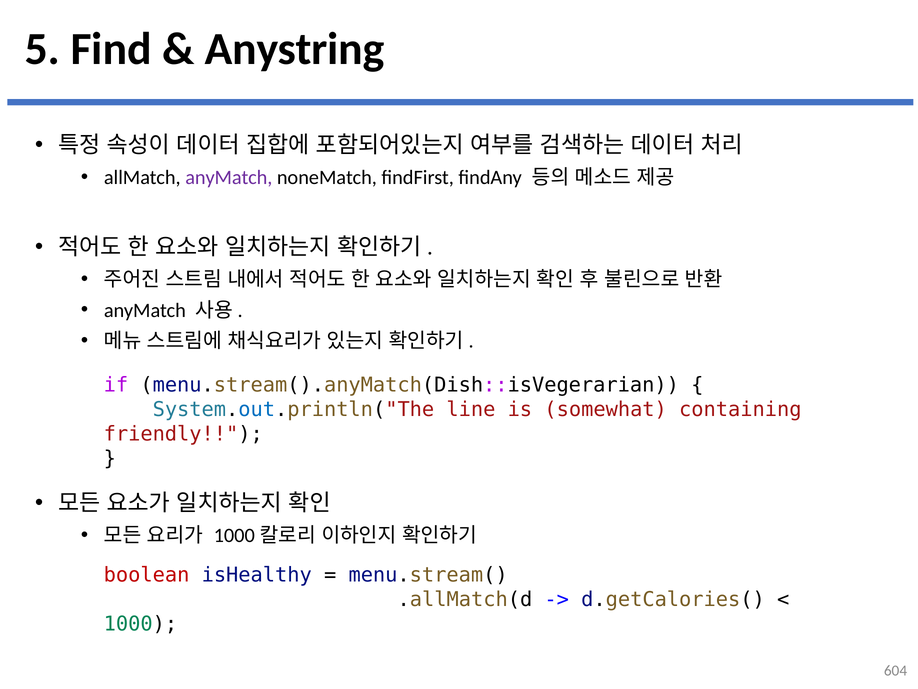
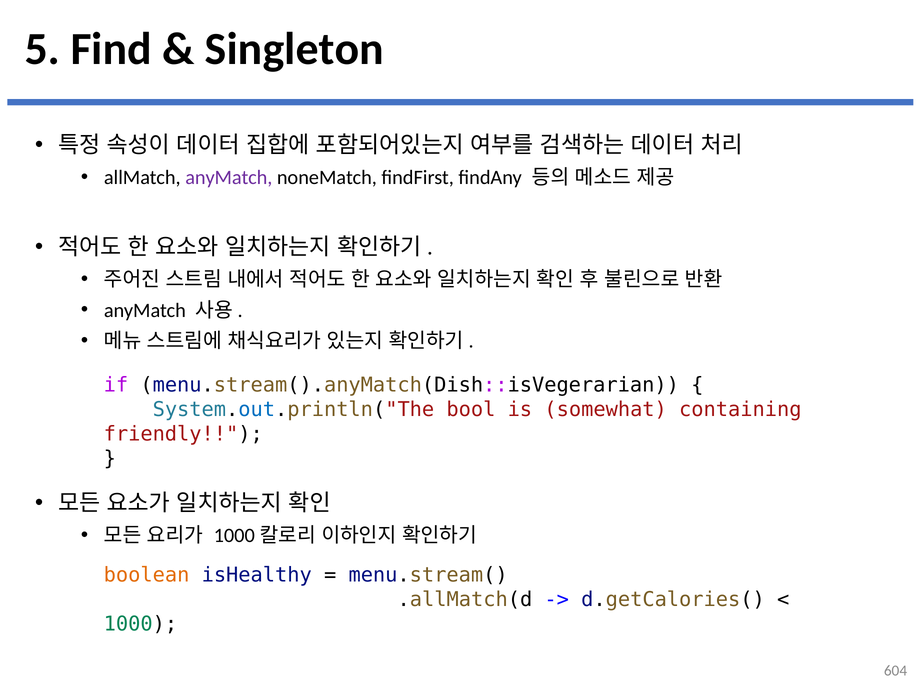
Anystring: Anystring -> Singleton
line: line -> bool
boolean colour: red -> orange
